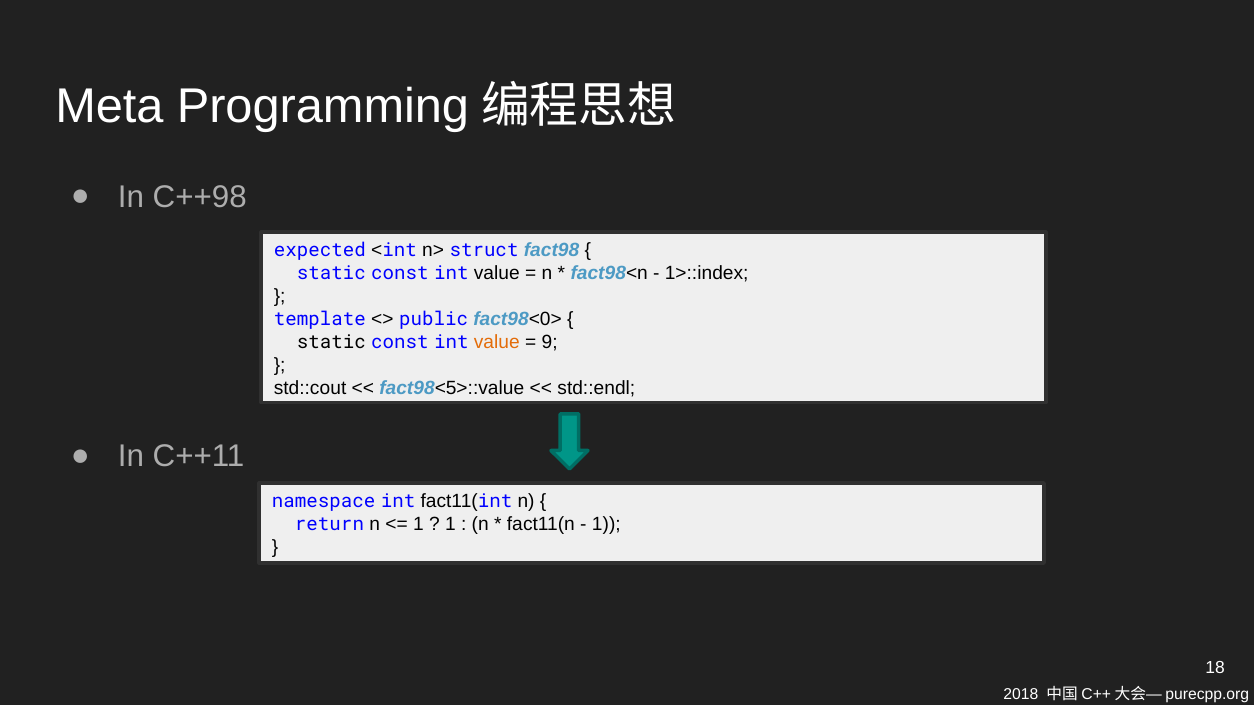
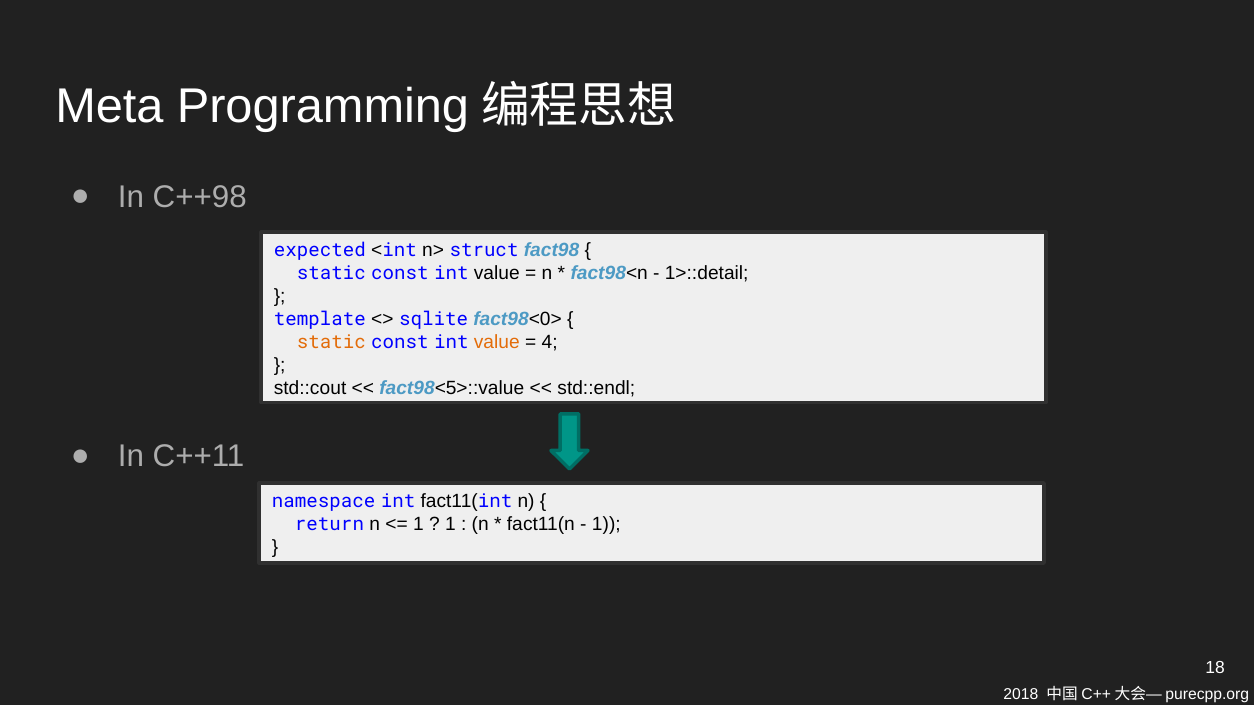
1>::index: 1>::index -> 1>::detail
public: public -> sqlite
static at (331, 342) colour: black -> orange
9: 9 -> 4
